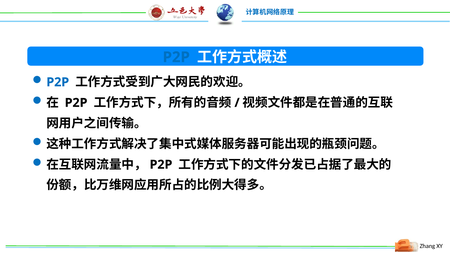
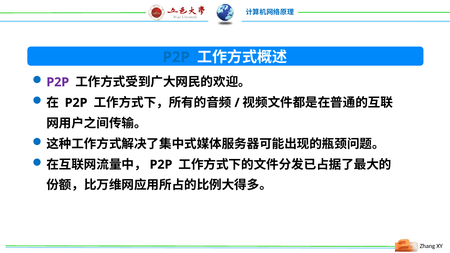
P2P at (58, 82) colour: blue -> purple
